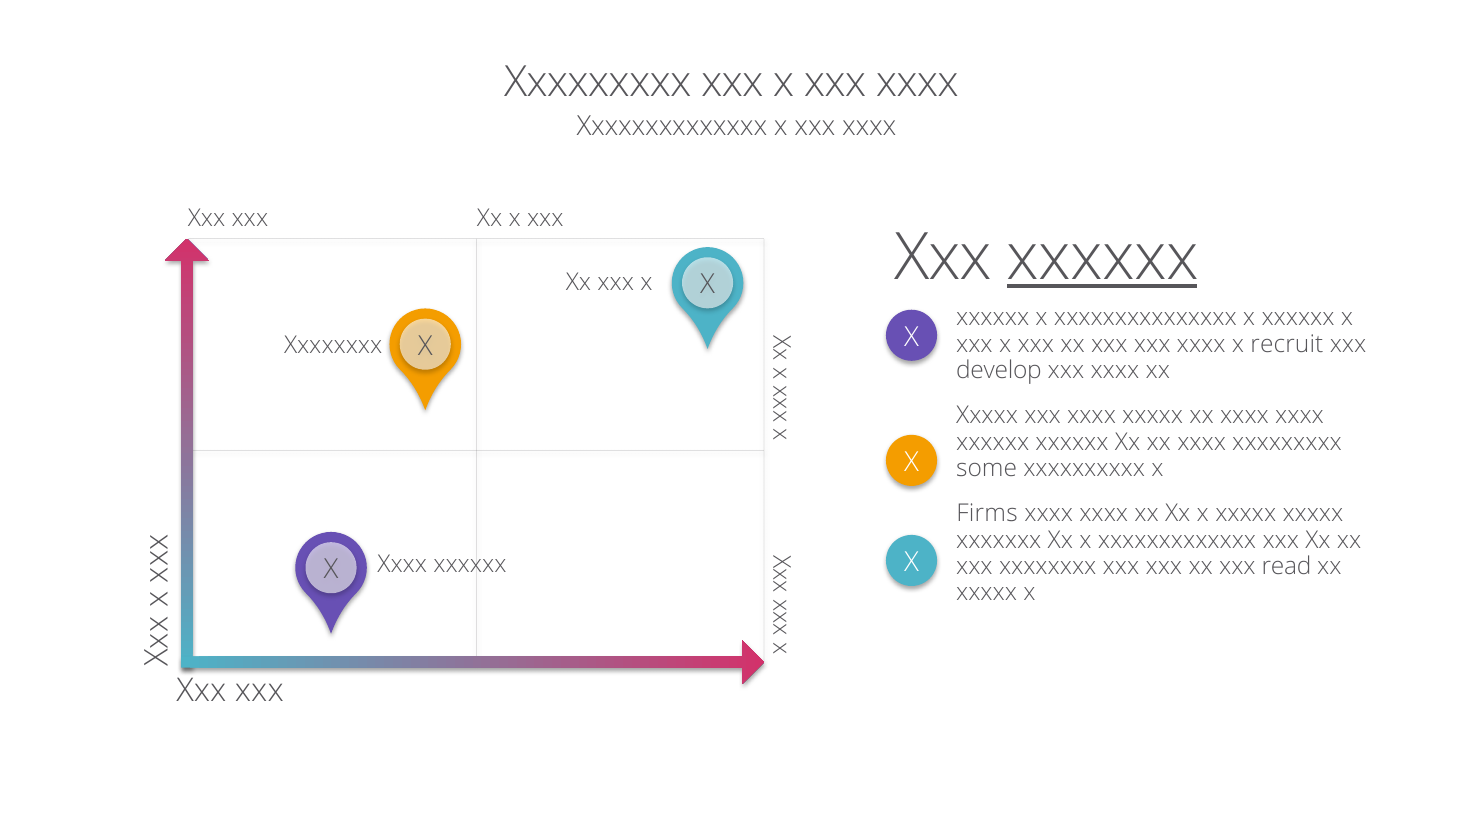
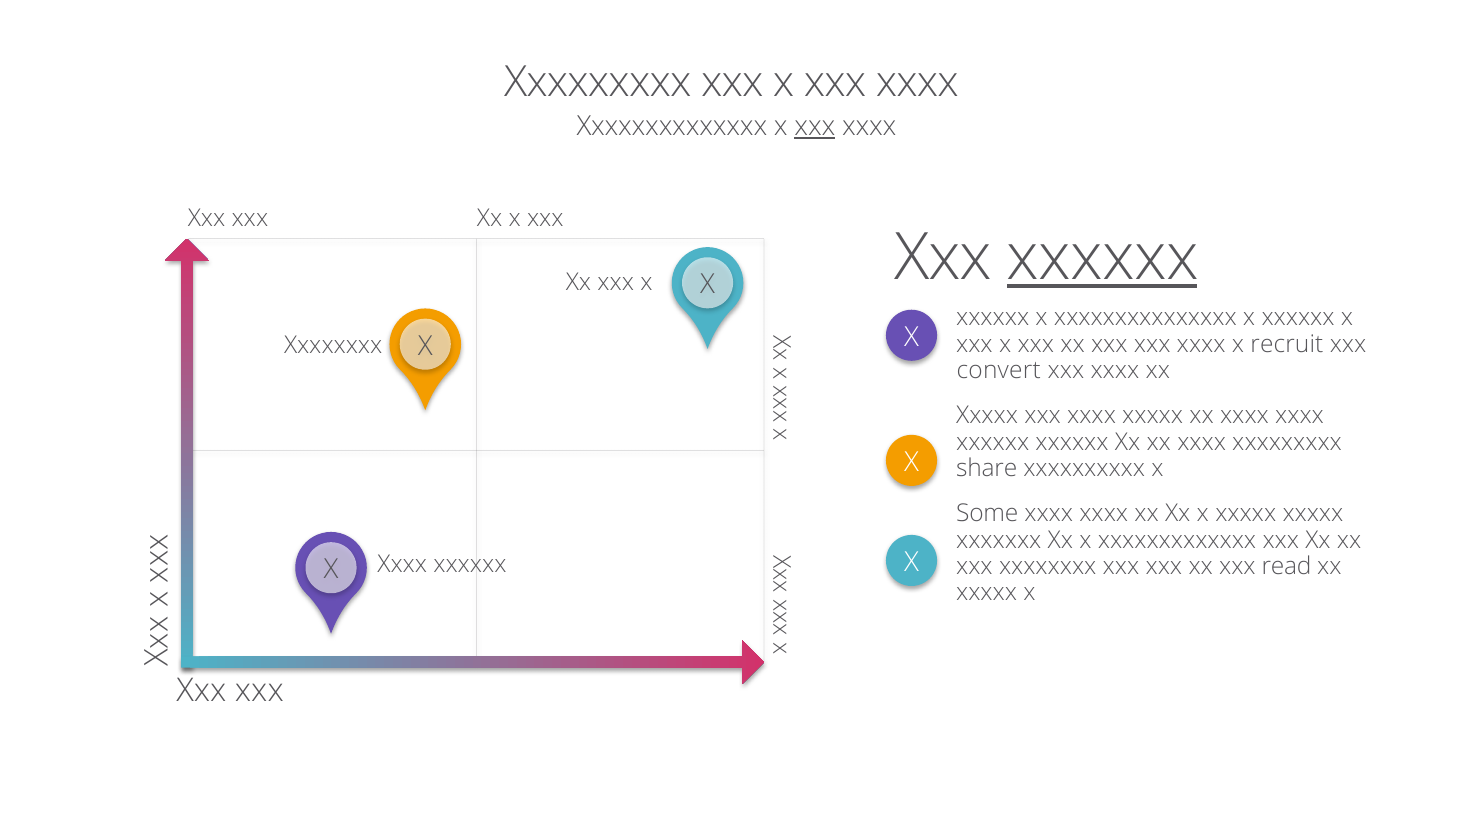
xxx at (815, 126) underline: none -> present
develop: develop -> convert
some: some -> share
Firms: Firms -> Some
